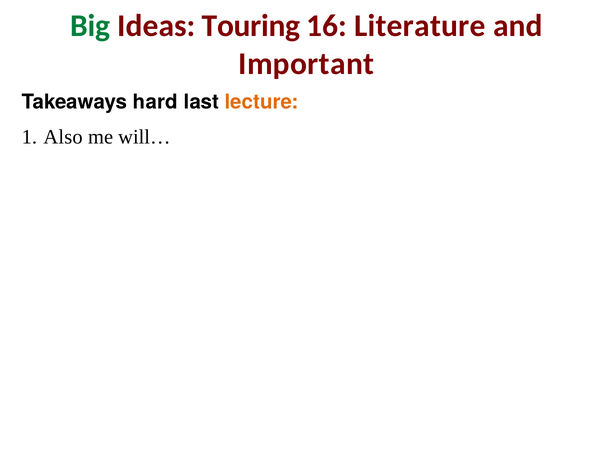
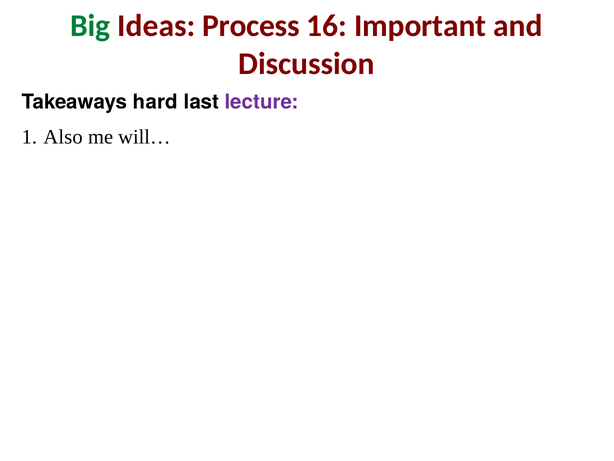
Touring: Touring -> Process
Literature: Literature -> Important
Important: Important -> Discussion
lecture colour: orange -> purple
